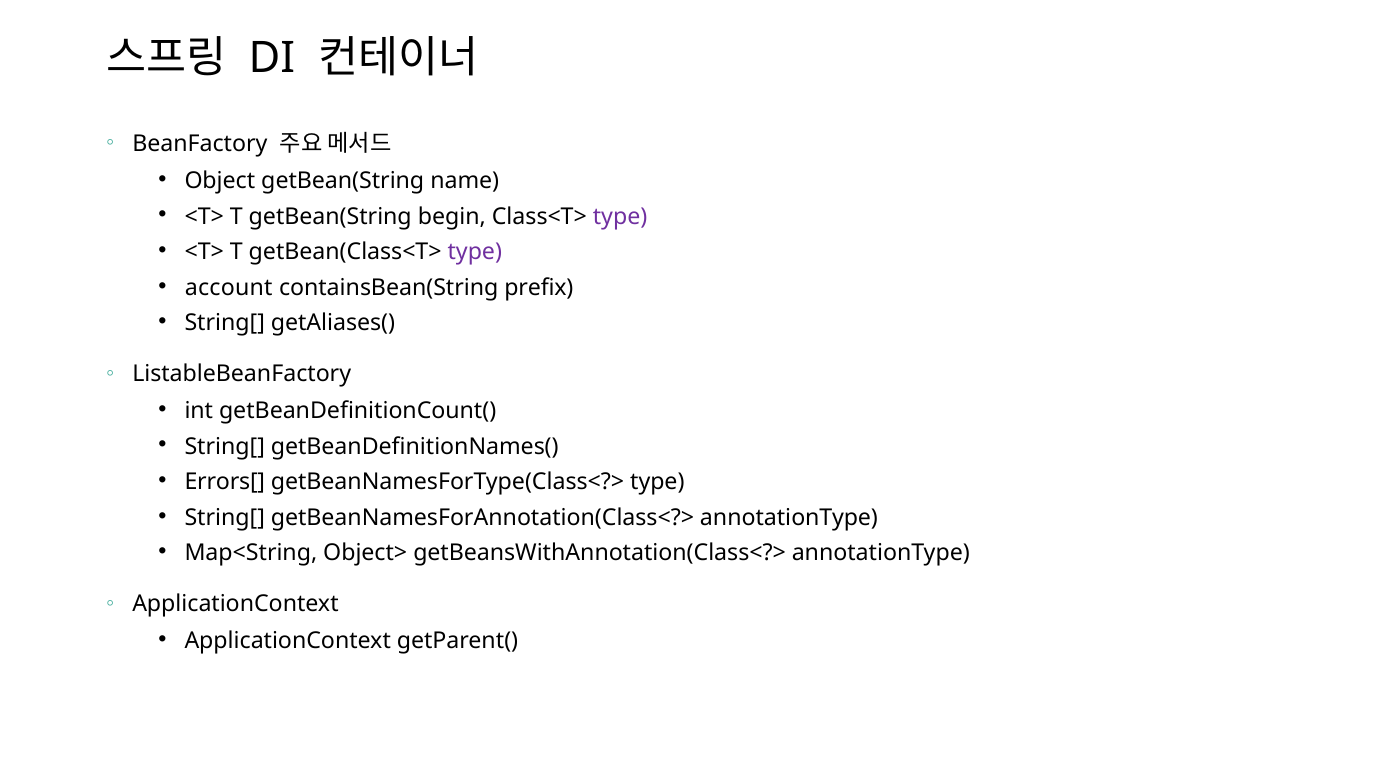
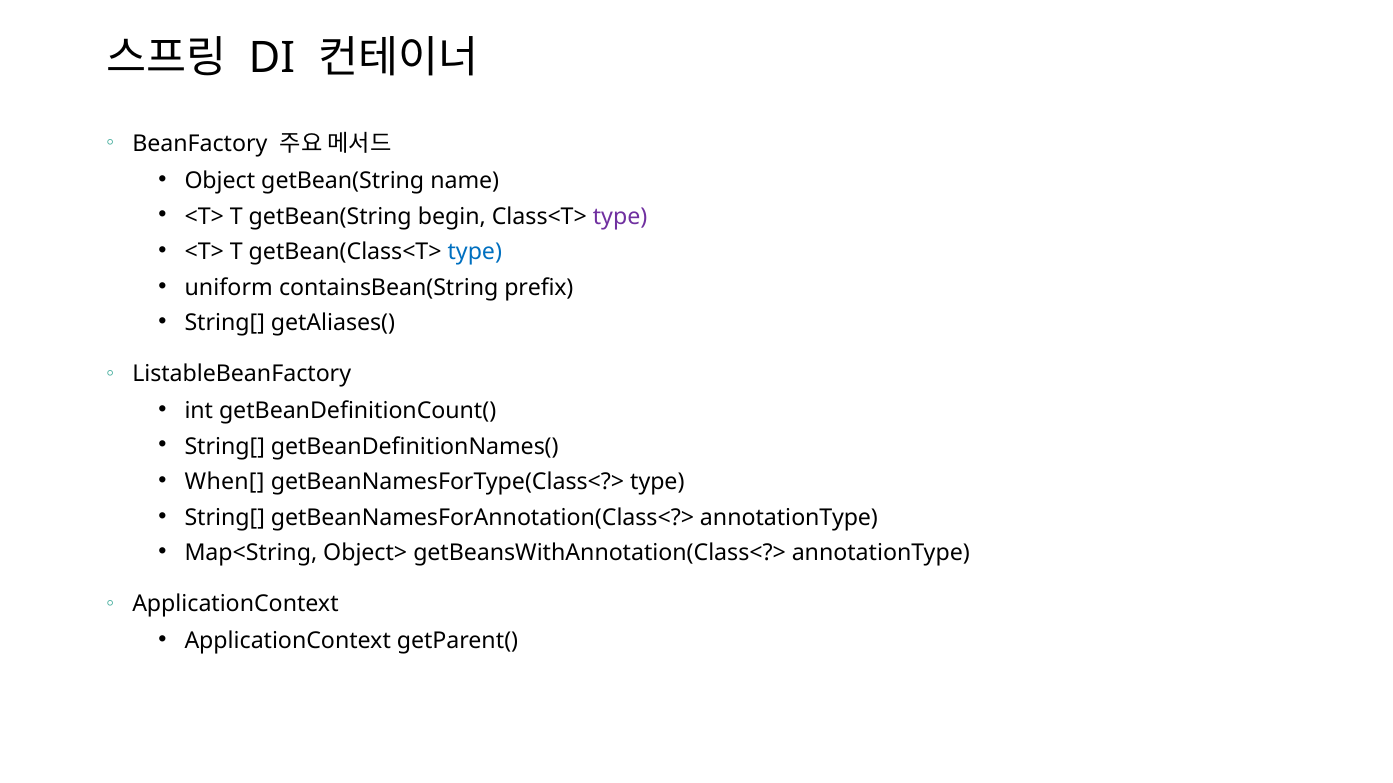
type at (475, 252) colour: purple -> blue
account: account -> uniform
Errors[: Errors[ -> When[
